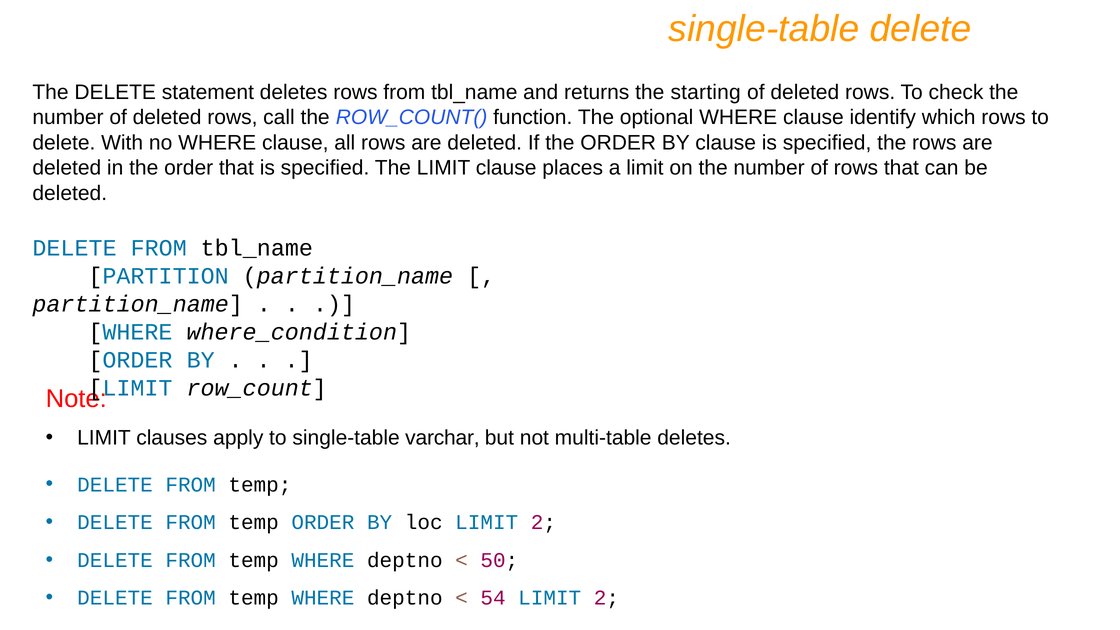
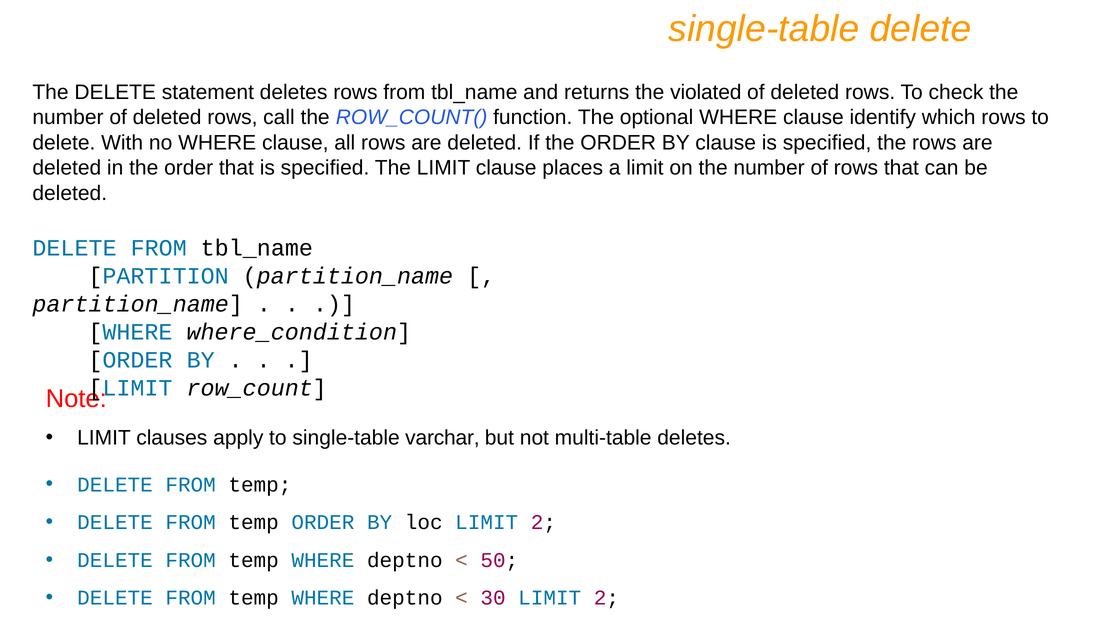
starting: starting -> violated
54: 54 -> 30
